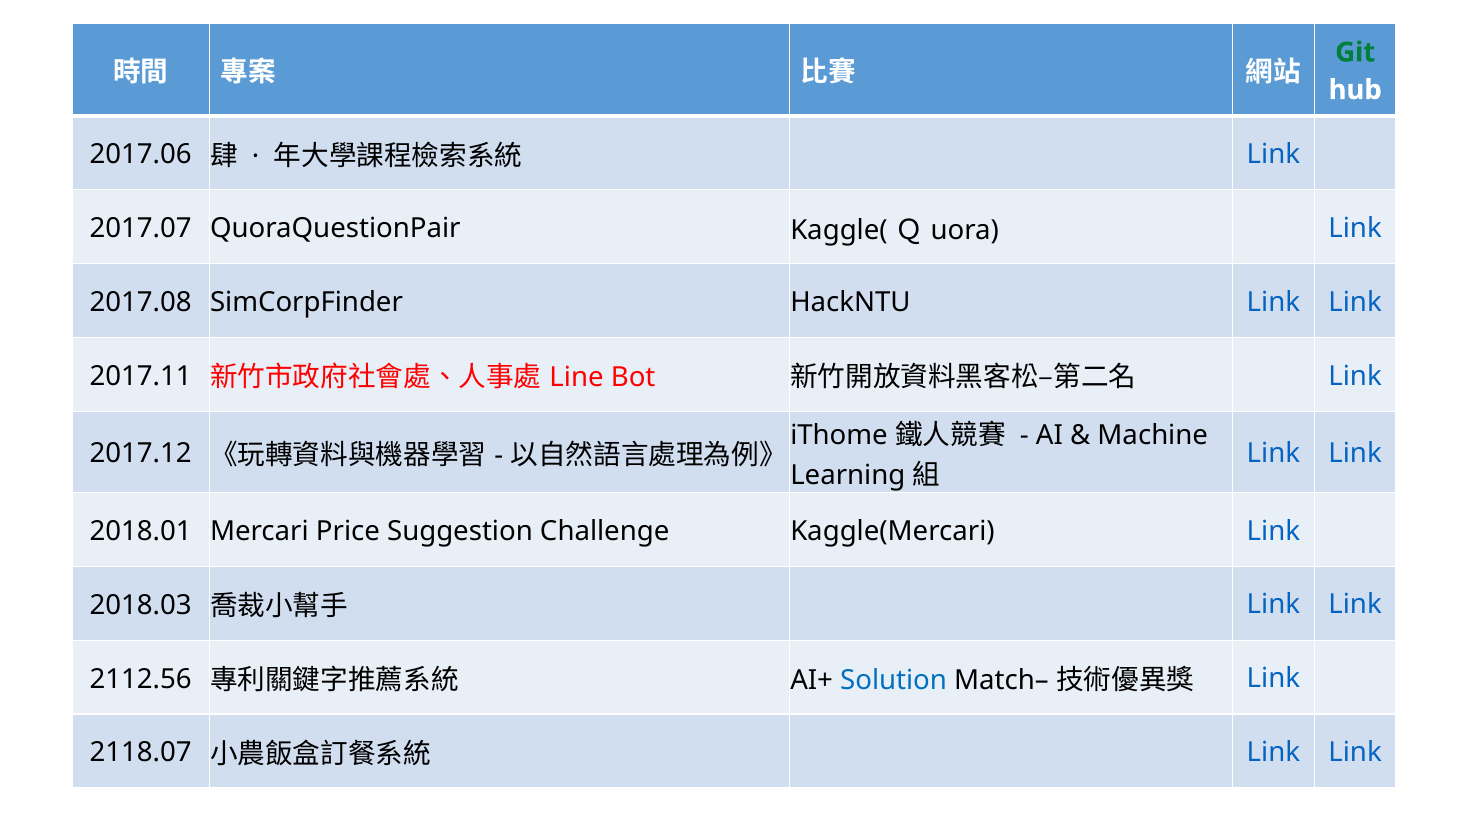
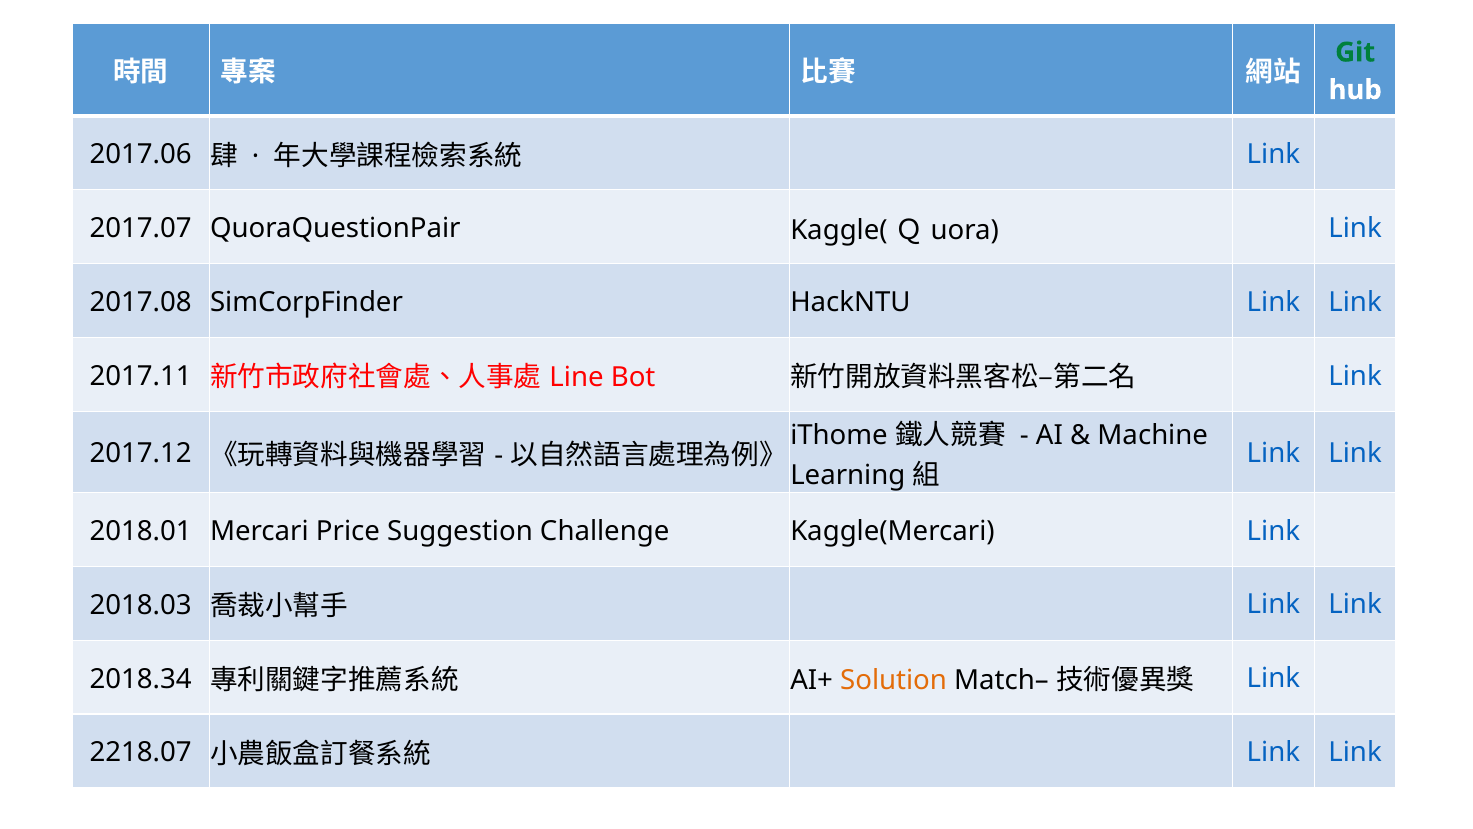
2112.56: 2112.56 -> 2018.34
Solution colour: blue -> orange
2118.07: 2118.07 -> 2218.07
